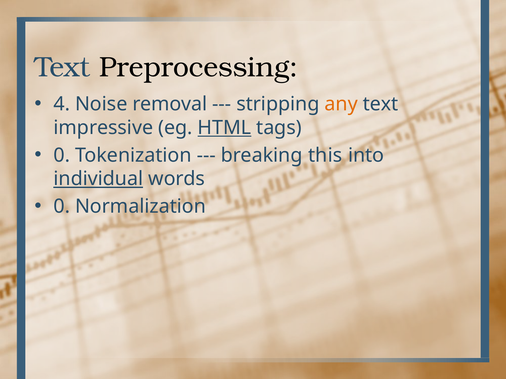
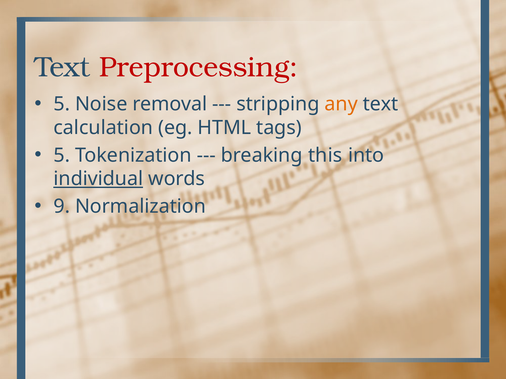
Preprocessing colour: black -> red
4 at (62, 104): 4 -> 5
impressive: impressive -> calculation
HTML underline: present -> none
0 at (62, 155): 0 -> 5
0 at (62, 207): 0 -> 9
